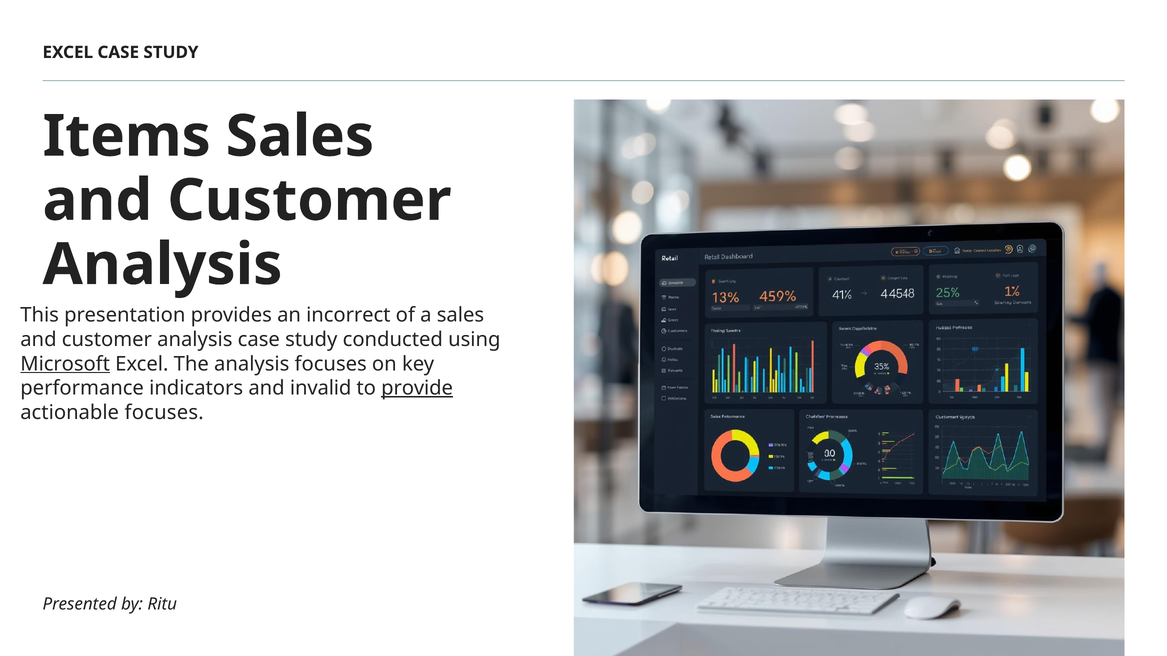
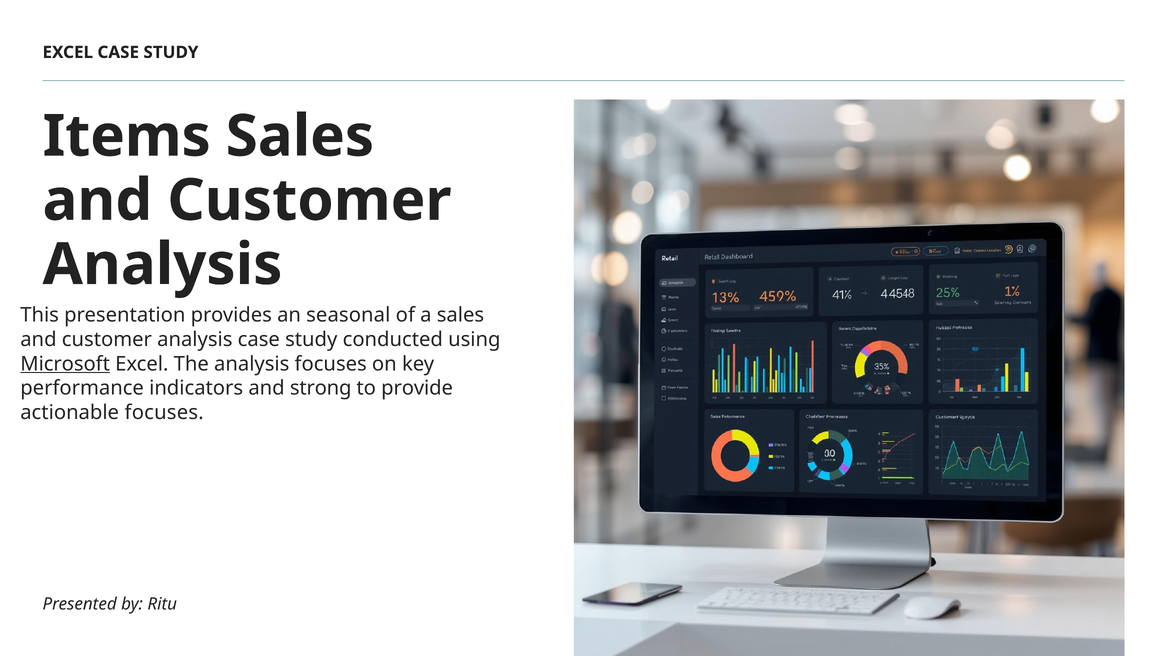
incorrect: incorrect -> seasonal
invalid: invalid -> strong
provide underline: present -> none
